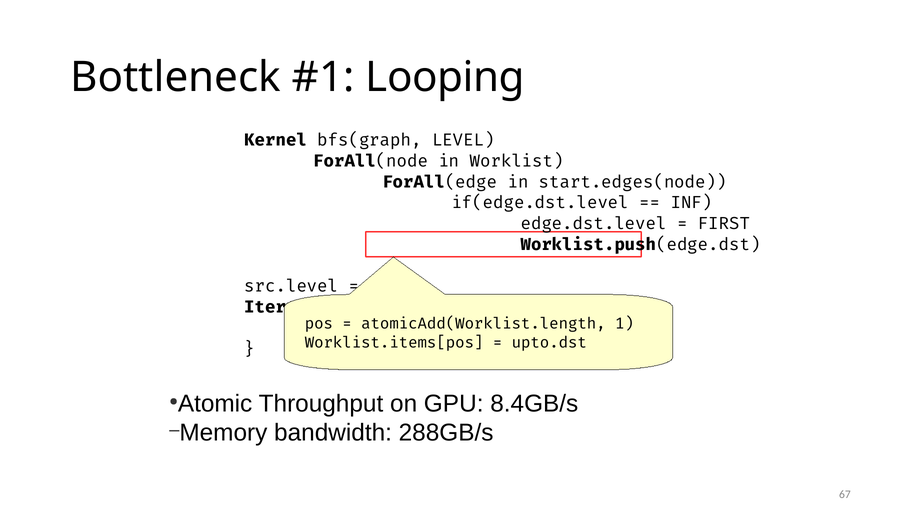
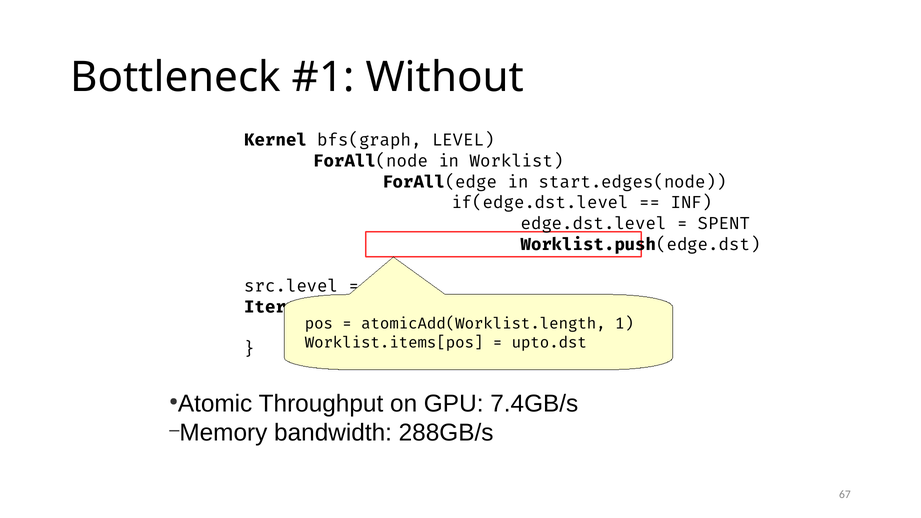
Looping: Looping -> Without
FIRST: FIRST -> SPENT
8.4GB/s: 8.4GB/s -> 7.4GB/s
